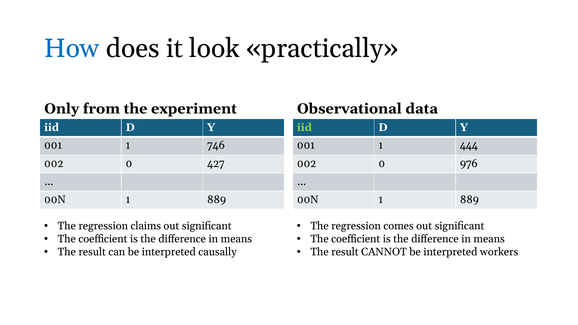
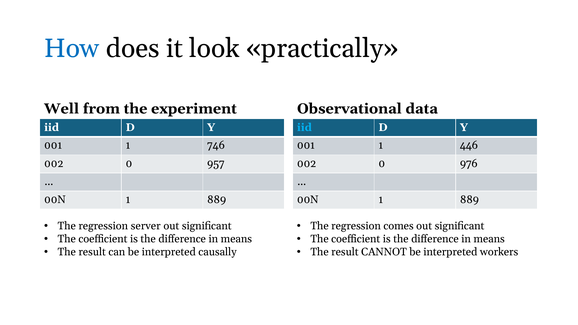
Only: Only -> Well
iid at (304, 127) colour: light green -> light blue
444: 444 -> 446
427: 427 -> 957
claims: claims -> server
